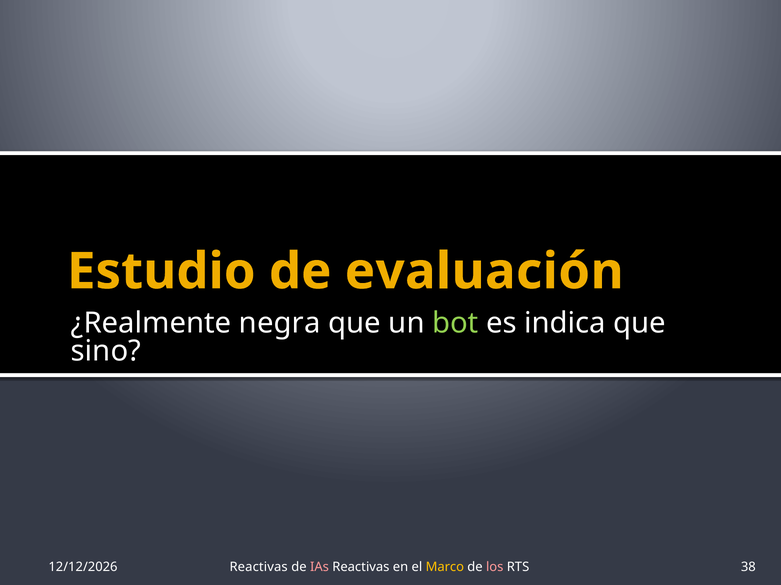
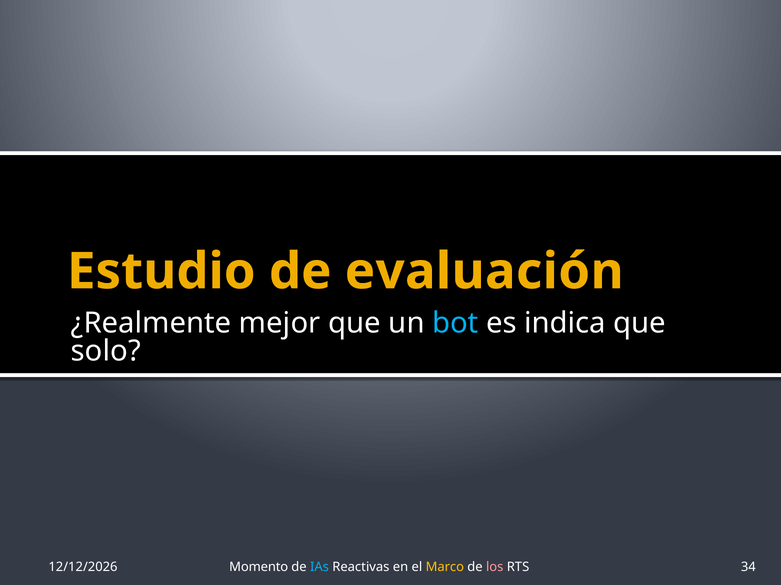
negra: negra -> mejor
bot colour: light green -> light blue
sino: sino -> solo
Reactivas at (259, 568): Reactivas -> Momento
IAs colour: pink -> light blue
38: 38 -> 34
